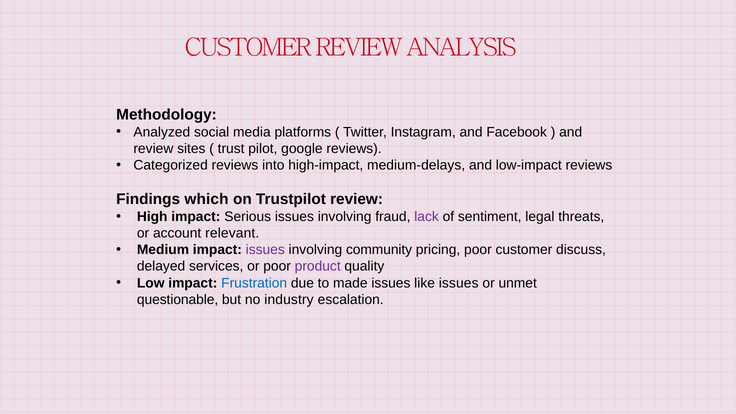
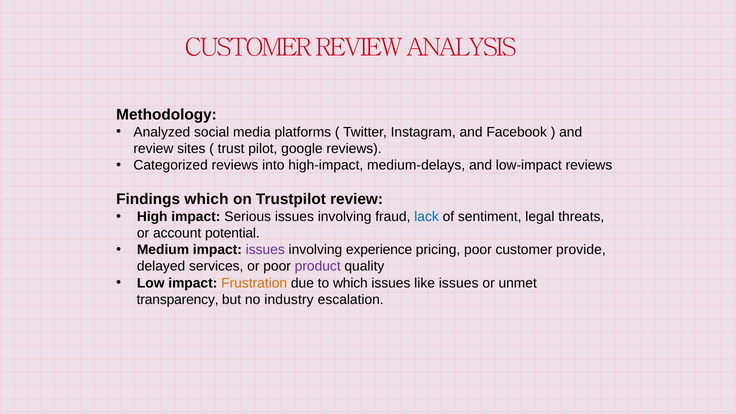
lack colour: purple -> blue
relevant: relevant -> potential
community: community -> experience
discuss: discuss -> provide
Frustration colour: blue -> orange
to made: made -> which
questionable: questionable -> transparency
